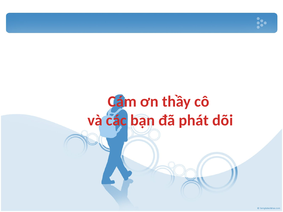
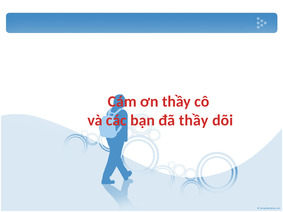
đã phát: phát -> thầy
